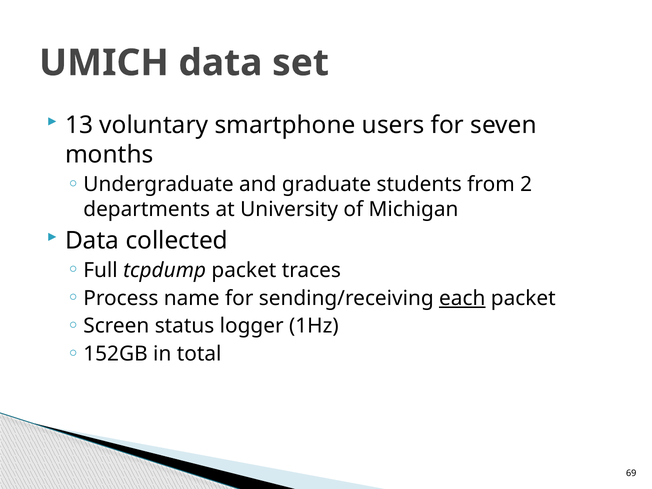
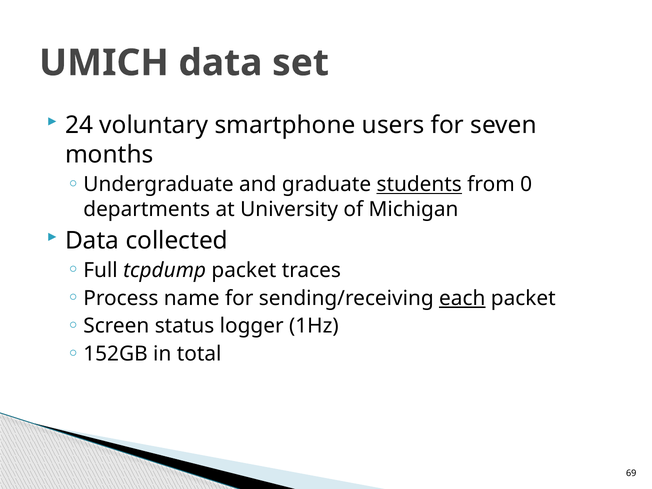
13: 13 -> 24
students underline: none -> present
2: 2 -> 0
